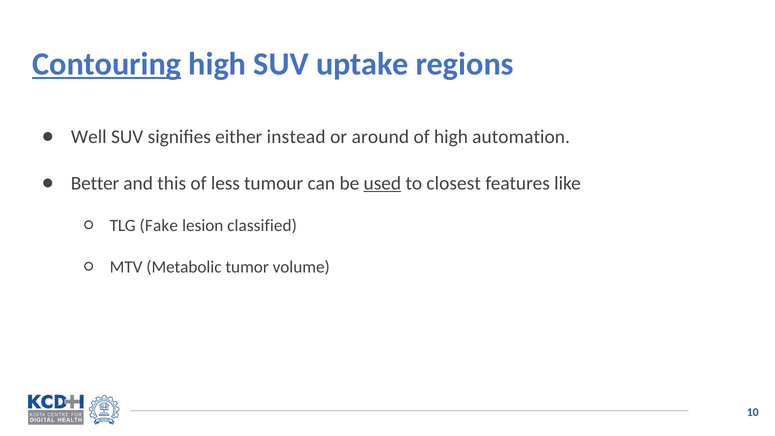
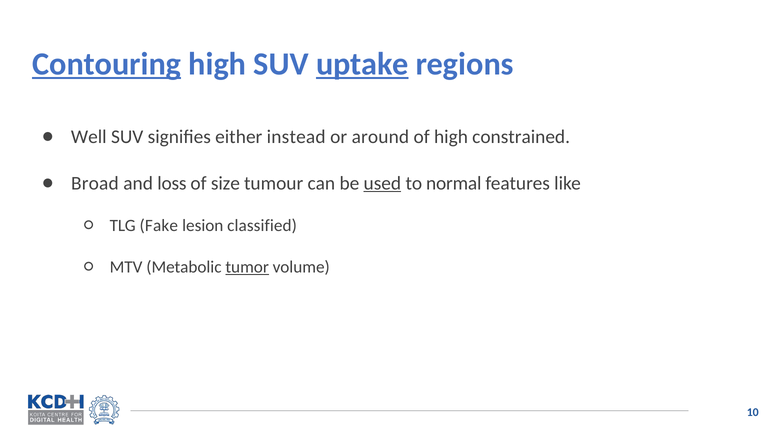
uptake underline: none -> present
automation: automation -> constrained
Better: Better -> Broad
this: this -> loss
less: less -> size
closest: closest -> normal
tumor underline: none -> present
